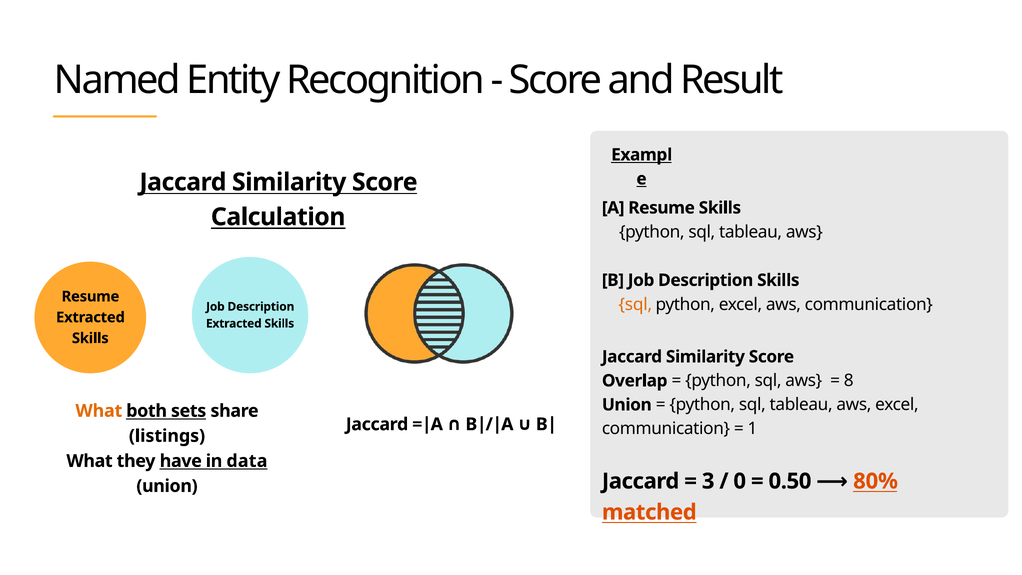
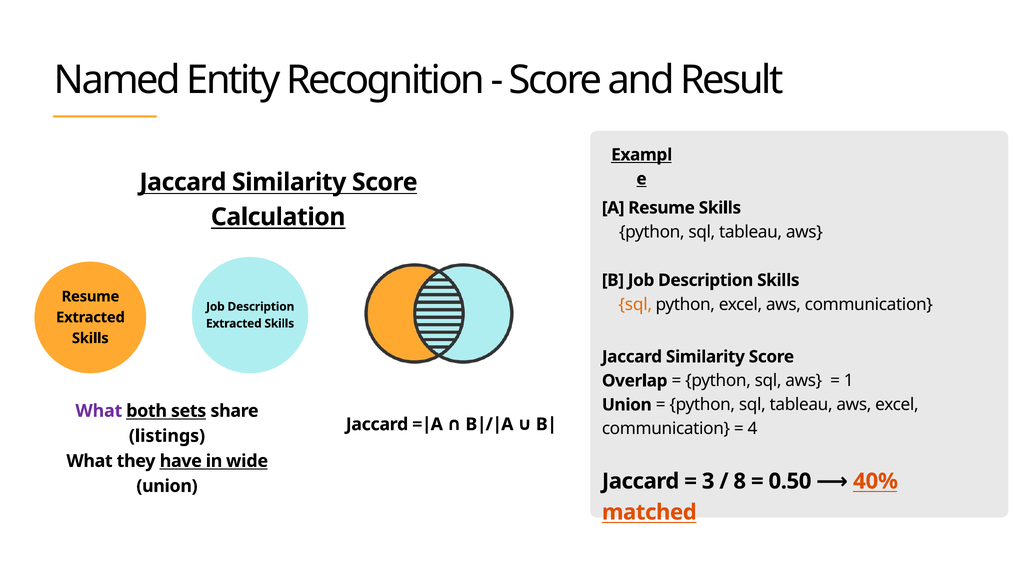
8: 8 -> 1
What at (99, 411) colour: orange -> purple
1: 1 -> 4
data: data -> wide
0: 0 -> 8
80%: 80% -> 40%
